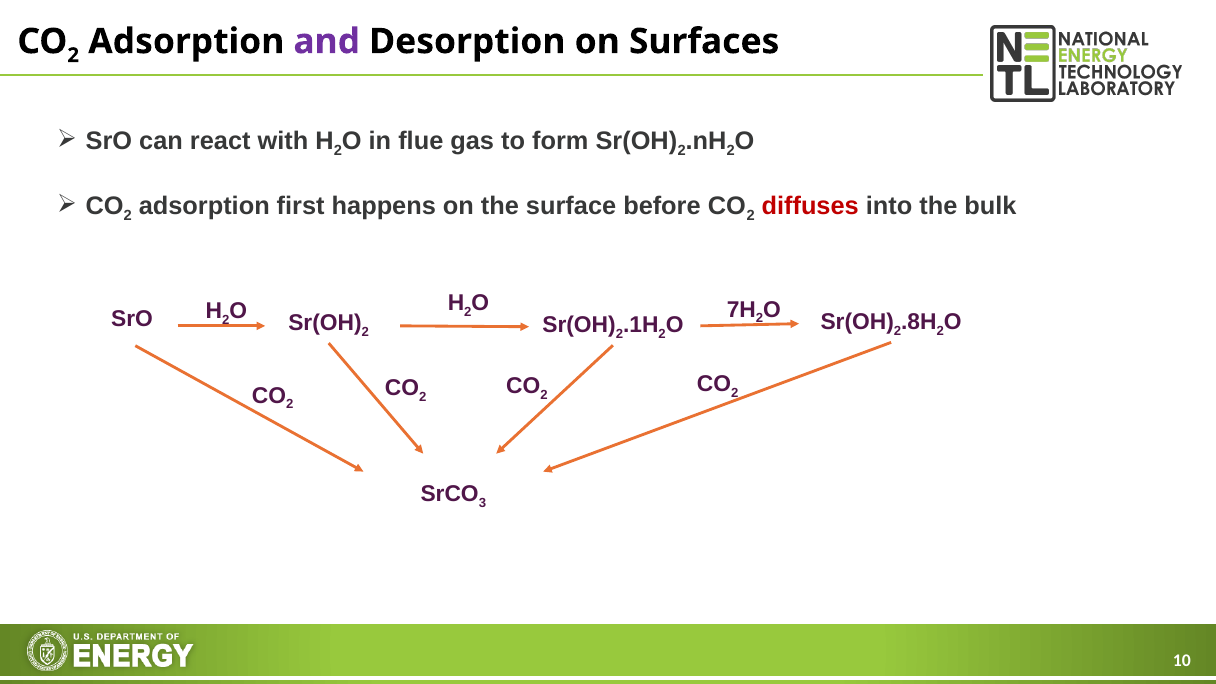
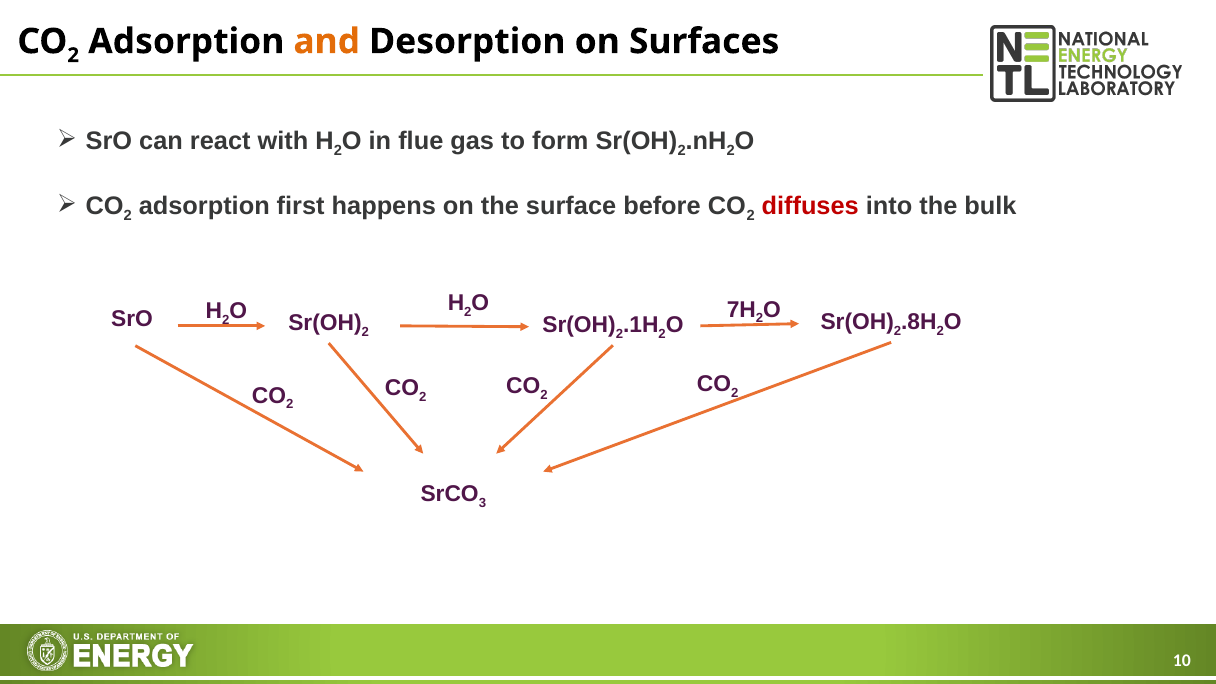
and colour: purple -> orange
